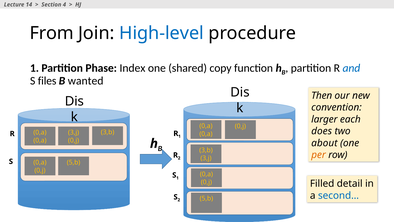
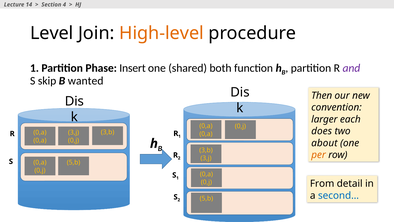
From: From -> Level
High-level colour: blue -> orange
Index: Index -> Insert
copy: copy -> both
and colour: blue -> purple
files: files -> skip
Filled: Filled -> From
